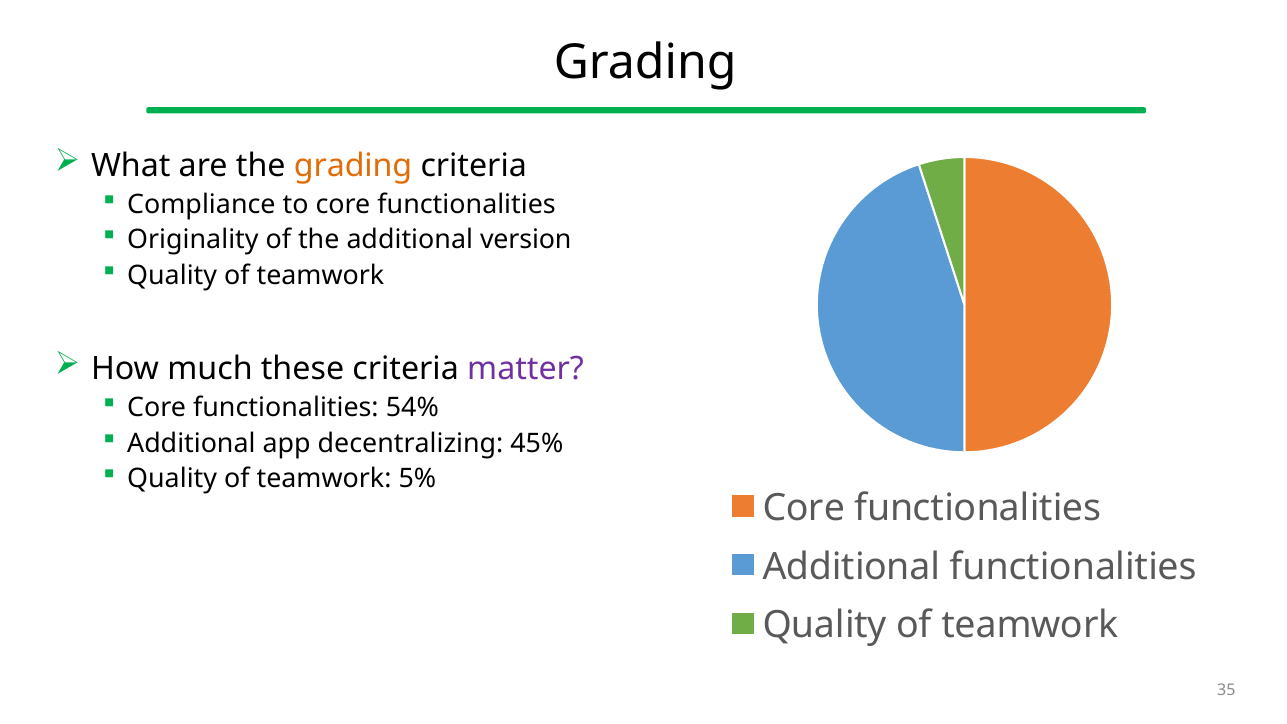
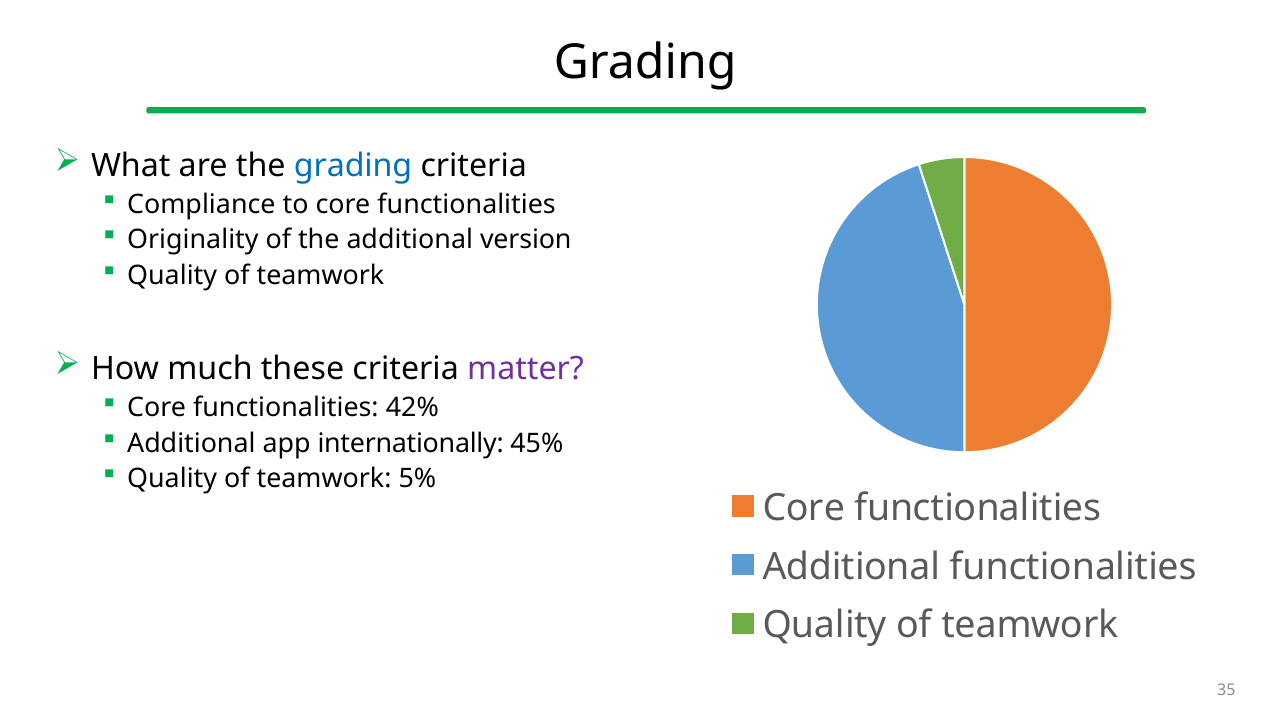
grading at (353, 166) colour: orange -> blue
54%: 54% -> 42%
decentralizing: decentralizing -> internationally
